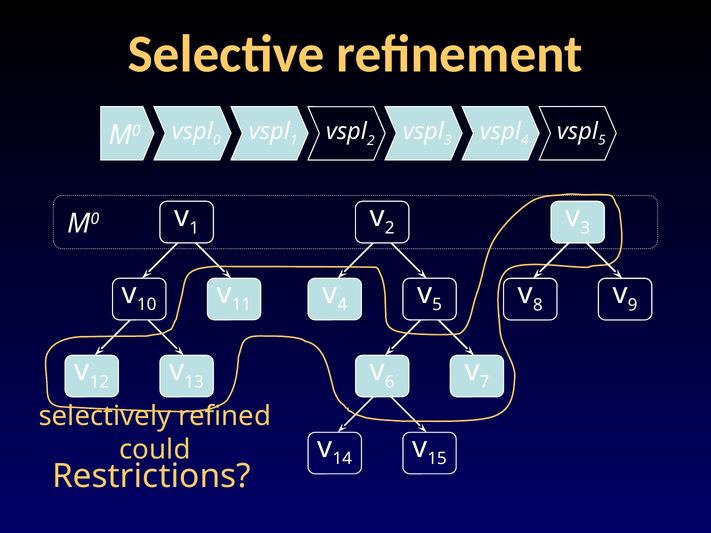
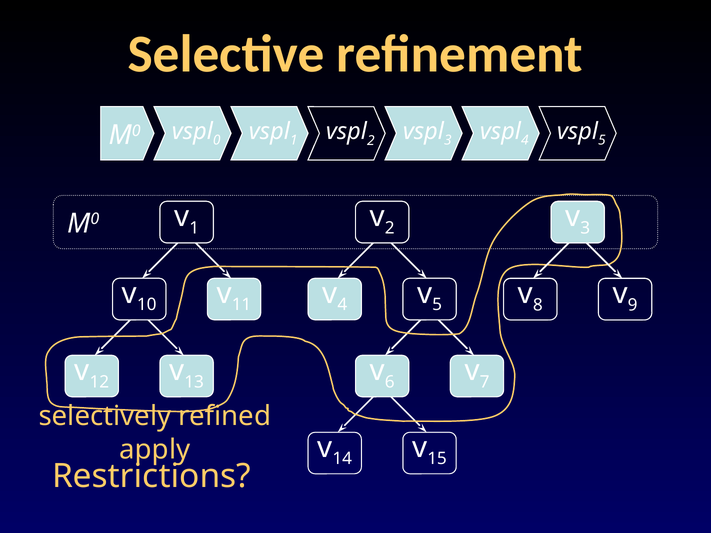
could: could -> apply
